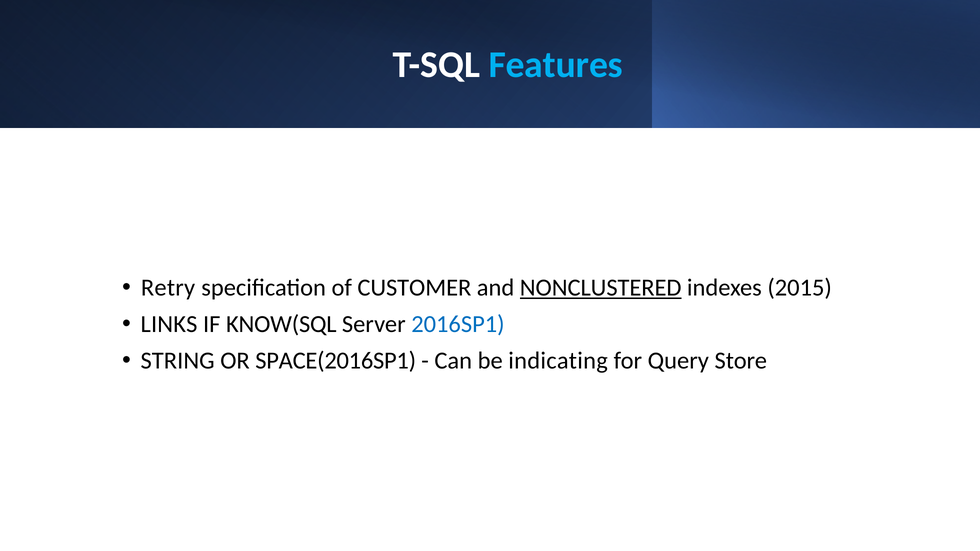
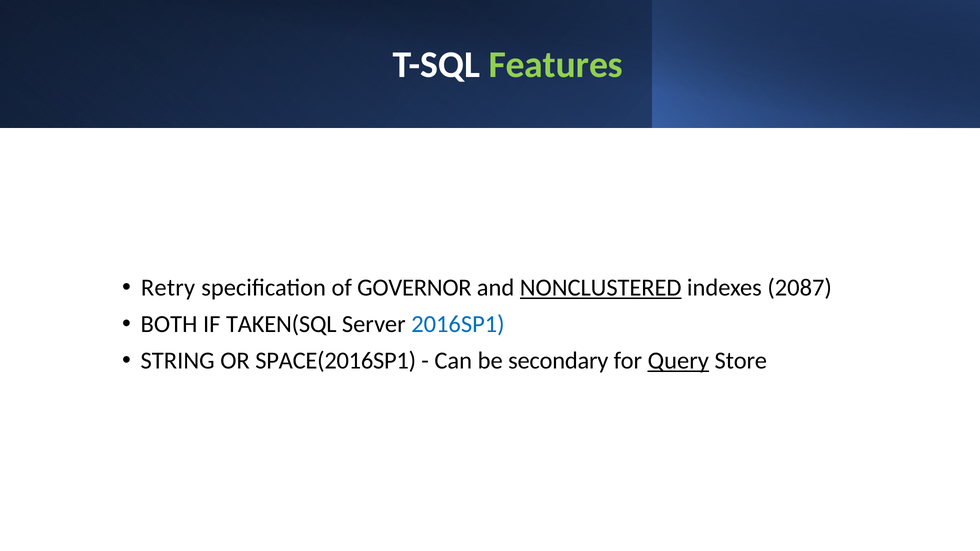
Features colour: light blue -> light green
CUSTOMER: CUSTOMER -> GOVERNOR
2015: 2015 -> 2087
LINKS: LINKS -> BOTH
KNOW(SQL: KNOW(SQL -> TAKEN(SQL
indicating: indicating -> secondary
Query underline: none -> present
